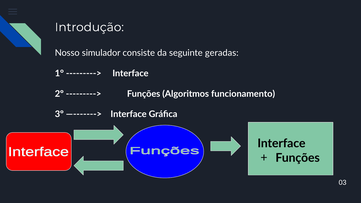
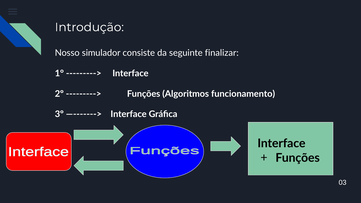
geradas: geradas -> finalizar
